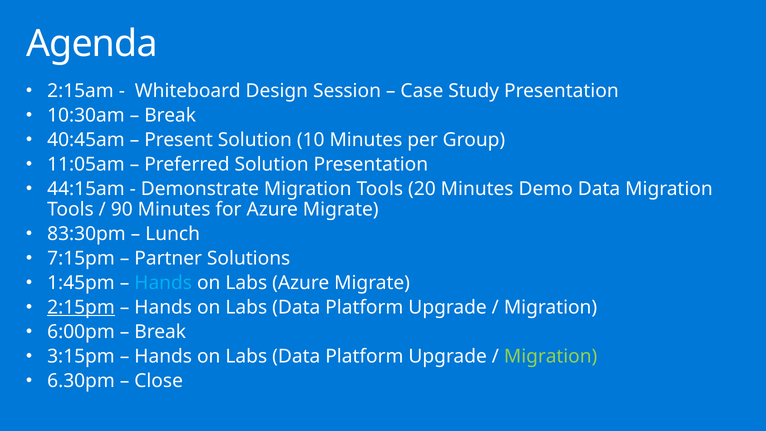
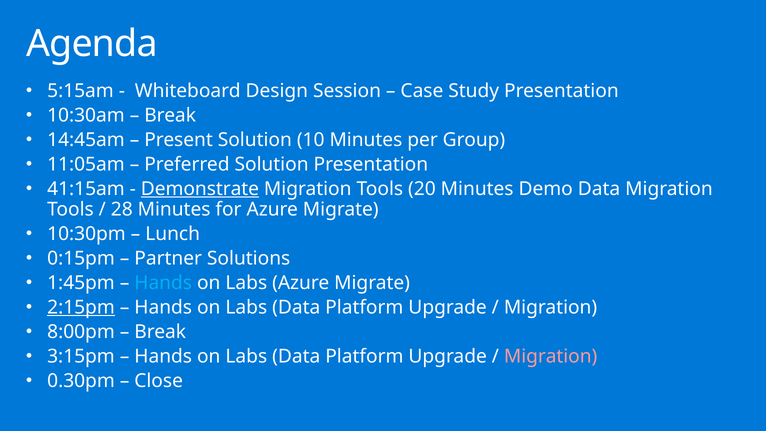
2:15am: 2:15am -> 5:15am
40:45am: 40:45am -> 14:45am
44:15am: 44:15am -> 41:15am
Demonstrate underline: none -> present
90: 90 -> 28
83:30pm: 83:30pm -> 10:30pm
7:15pm: 7:15pm -> 0:15pm
6:00pm: 6:00pm -> 8:00pm
Migration at (551, 356) colour: light green -> pink
6.30pm: 6.30pm -> 0.30pm
